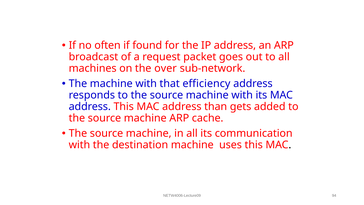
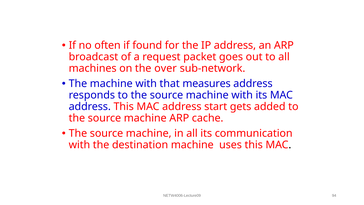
efficiency: efficiency -> measures
than: than -> start
